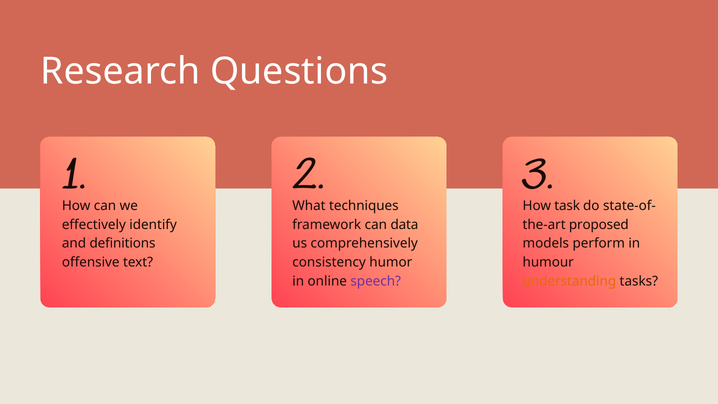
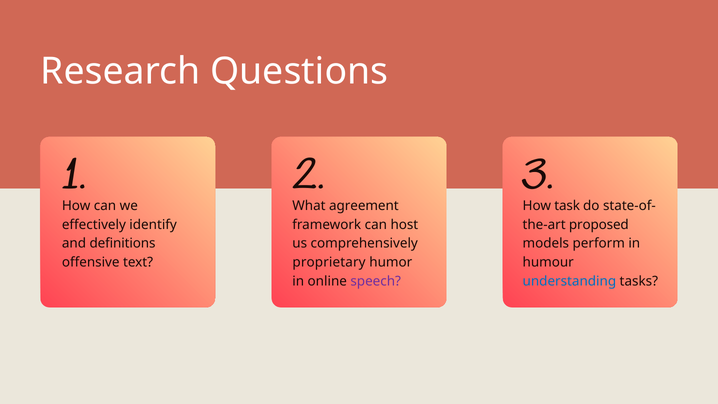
techniques: techniques -> agreement
data: data -> host
consistency: consistency -> proprietary
understanding colour: orange -> blue
